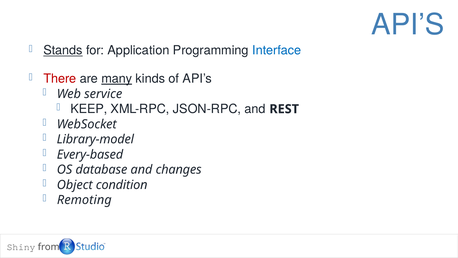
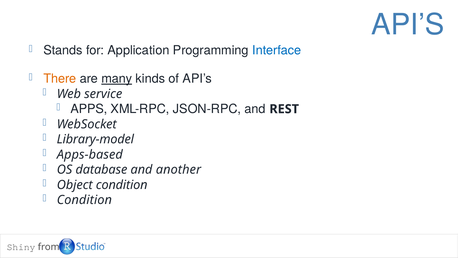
Stands underline: present -> none
There colour: red -> orange
KEEP: KEEP -> APPS
Every-based: Every-based -> Apps-based
changes: changes -> another
Remoting at (84, 200): Remoting -> Condition
